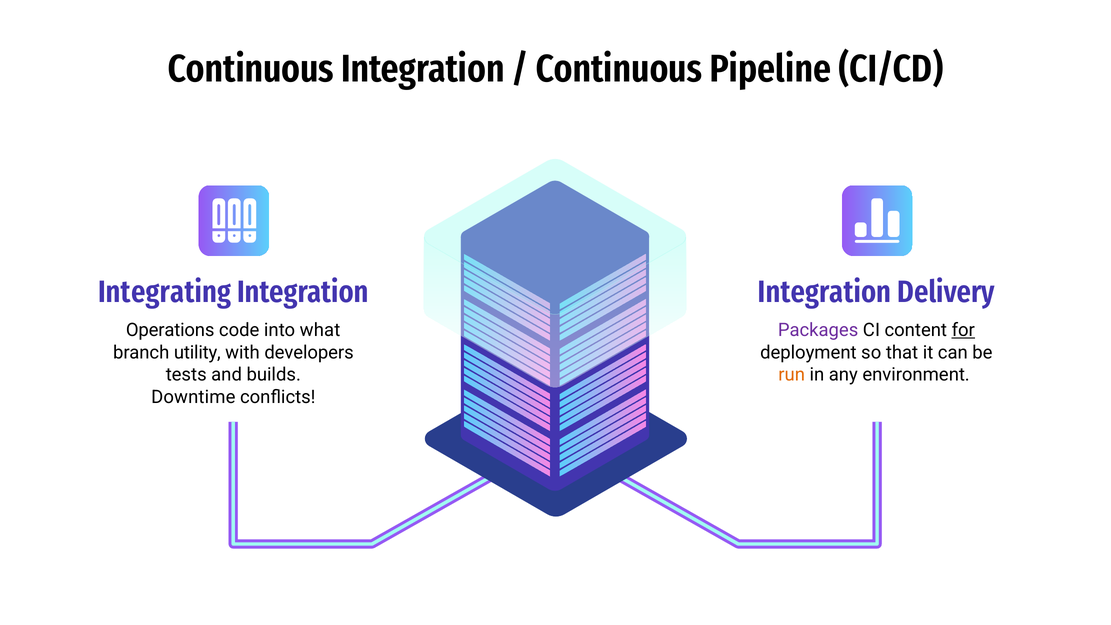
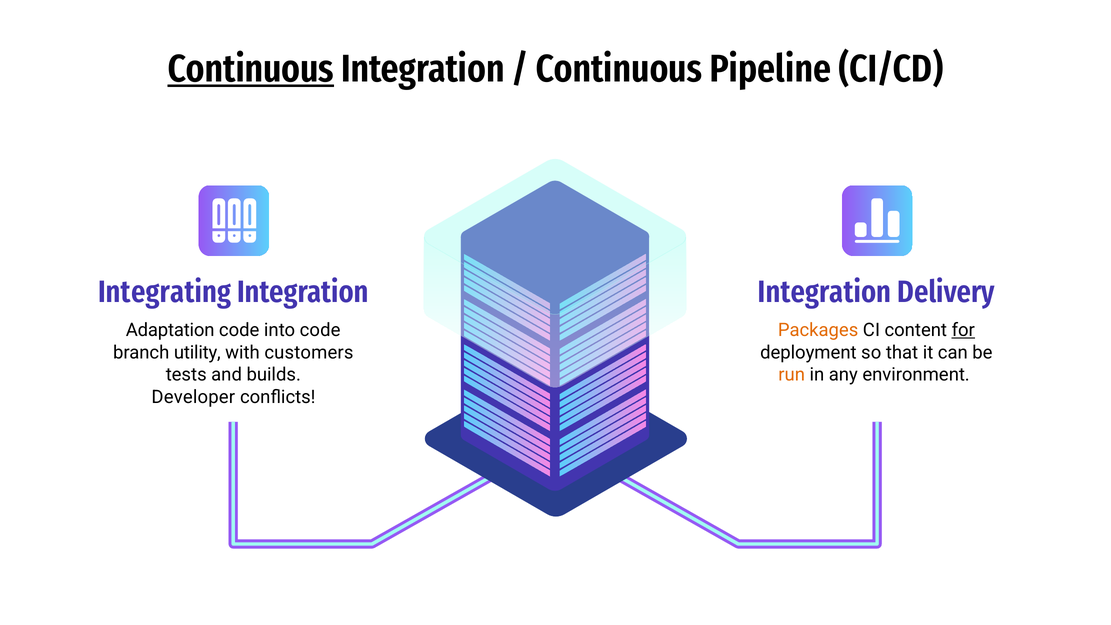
Continuous at (251, 69) underline: none -> present
Operations: Operations -> Adaptation
into what: what -> code
Packages colour: purple -> orange
developers: developers -> customers
Downtime: Downtime -> Developer
